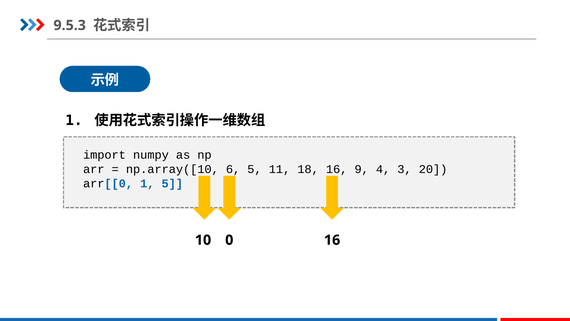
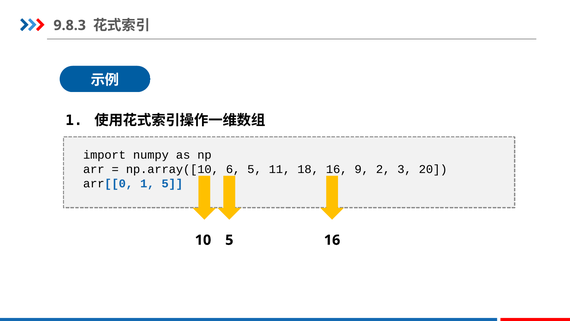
9.5.3: 9.5.3 -> 9.8.3
4: 4 -> 2
10 0: 0 -> 5
